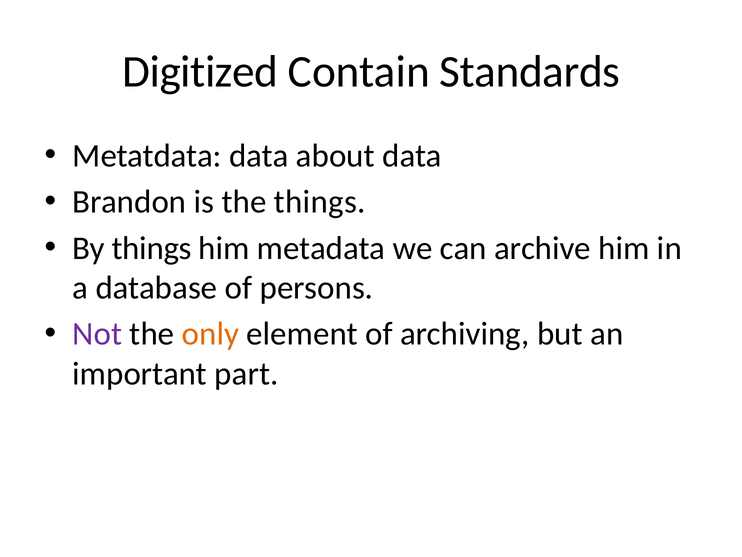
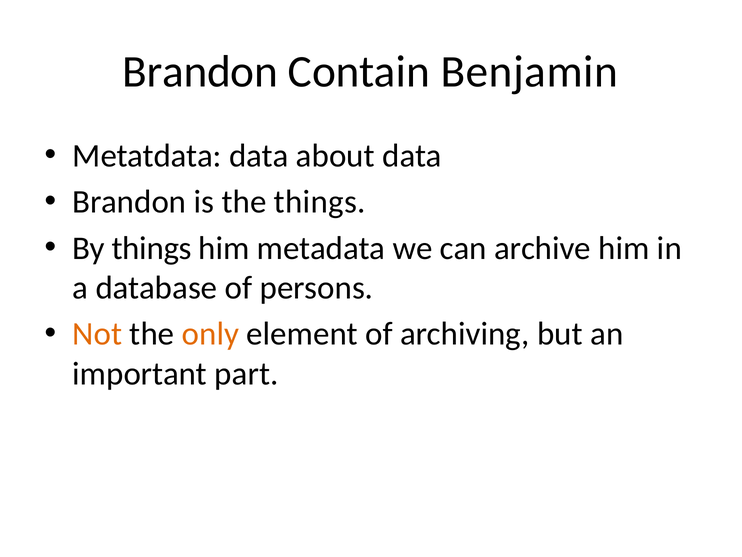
Digitized at (200, 72): Digitized -> Brandon
Standards: Standards -> Benjamin
Not colour: purple -> orange
